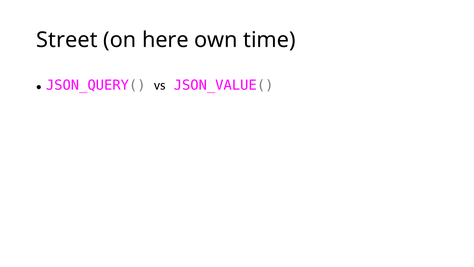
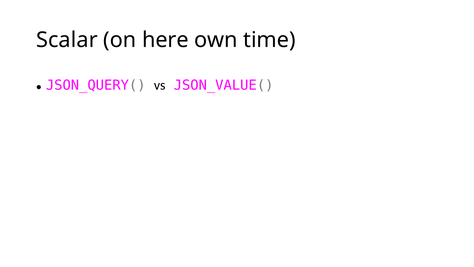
Street: Street -> Scalar
